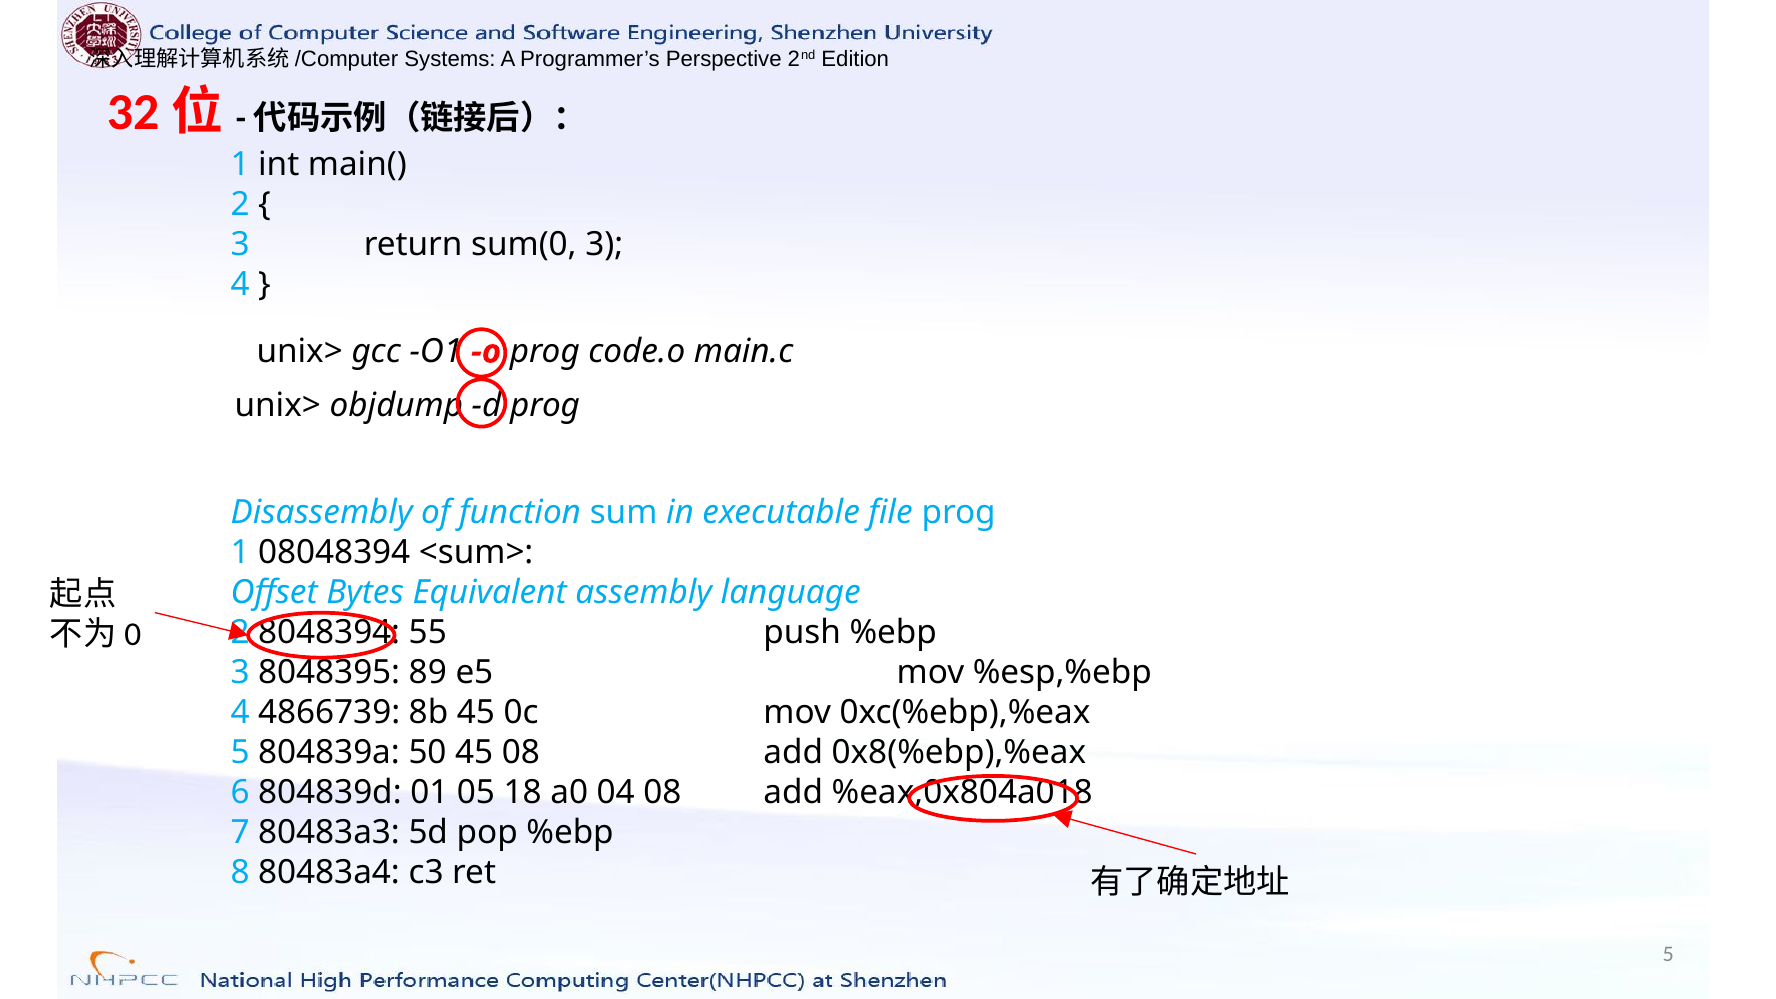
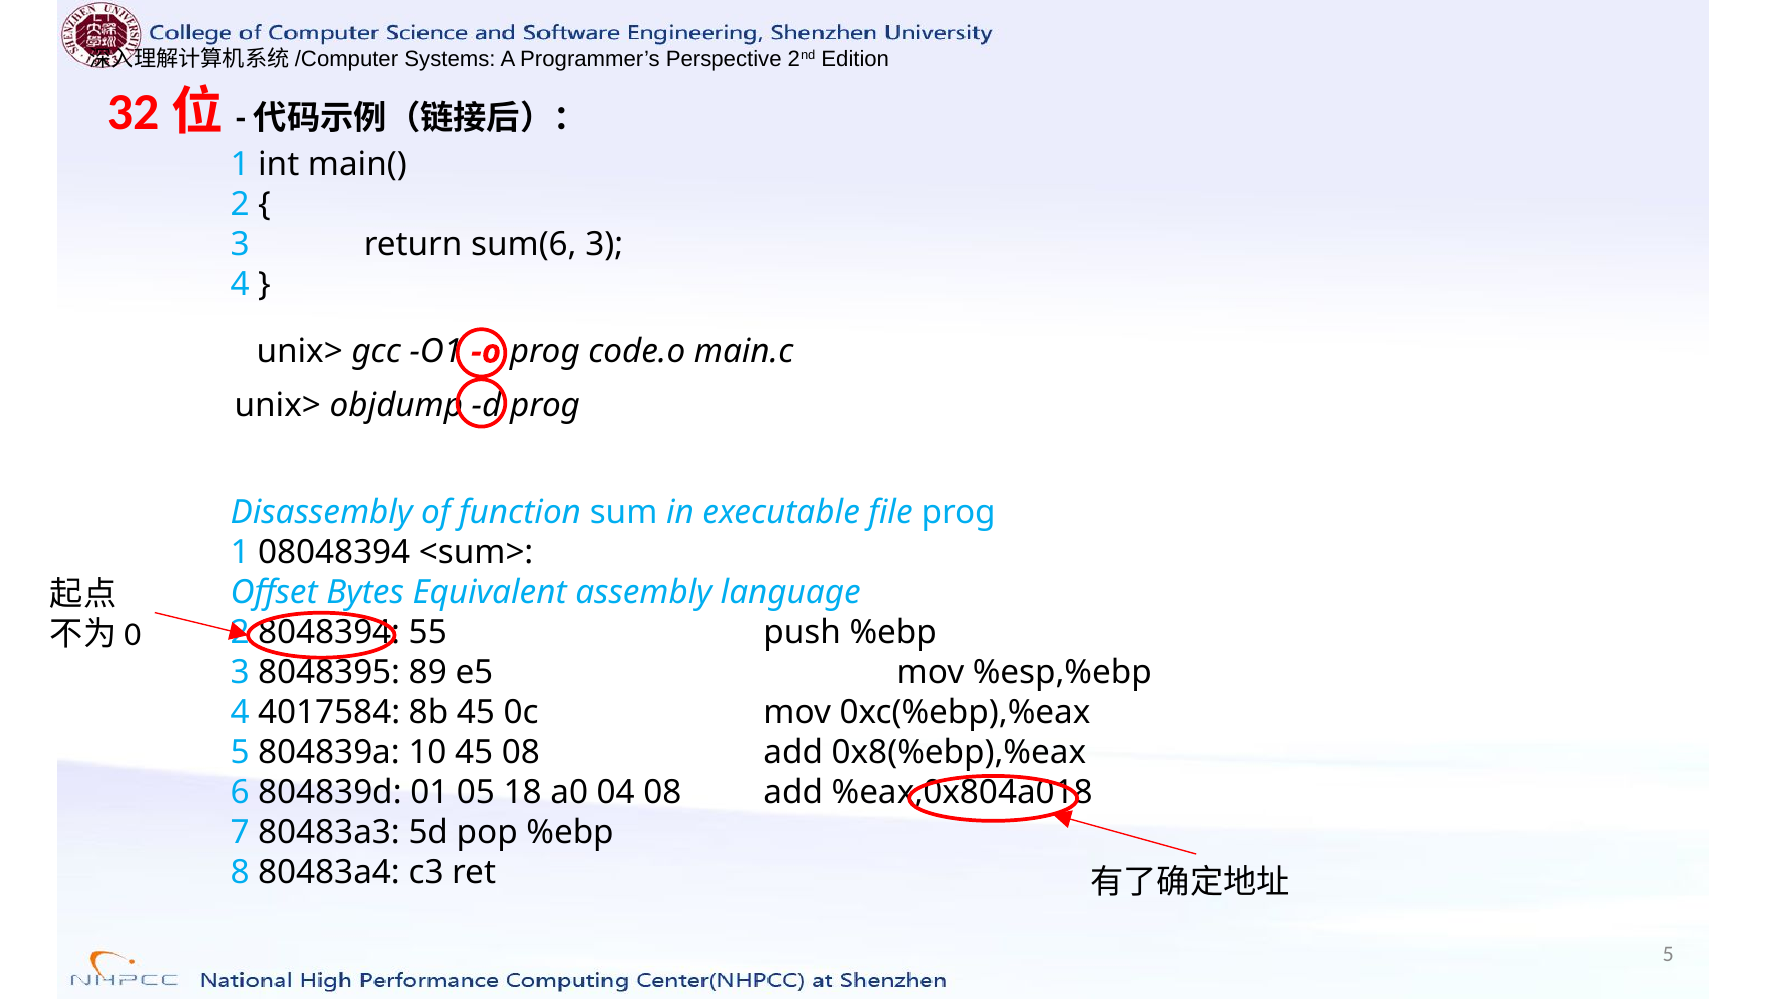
sum(0: sum(0 -> sum(6
4866739: 4866739 -> 4017584
50: 50 -> 10
